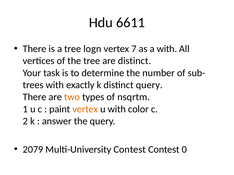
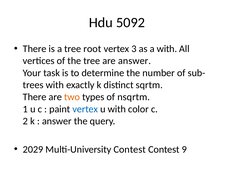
6611: 6611 -> 5092
logn: logn -> root
7: 7 -> 3
are distinct: distinct -> answer
distinct query: query -> sqrtm
vertex at (85, 109) colour: orange -> blue
2079: 2079 -> 2029
0: 0 -> 9
